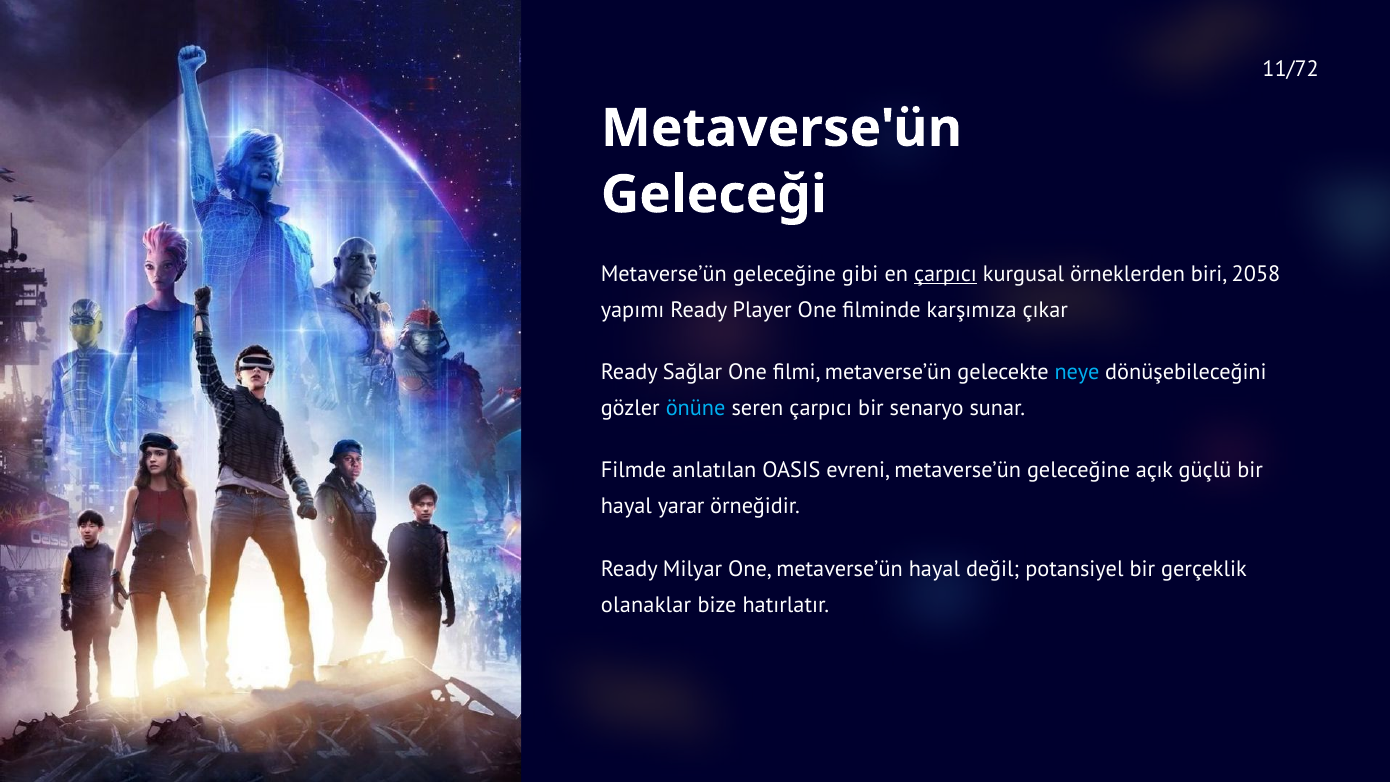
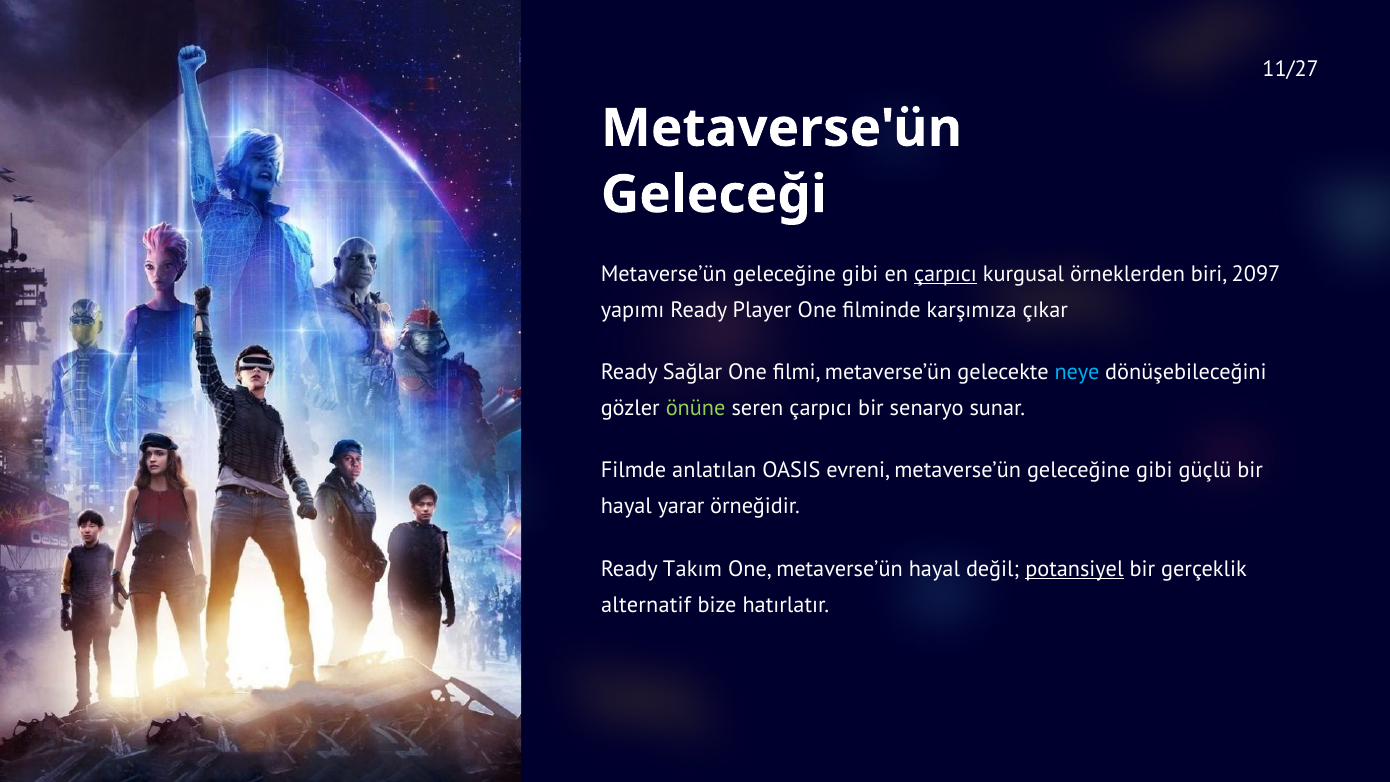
11/72: 11/72 -> 11/27
2058: 2058 -> 2097
önüne colour: light blue -> light green
evreni metaverse’ün geleceğine açık: açık -> gibi
Milyar: Milyar -> Takım
potansiyel underline: none -> present
olanaklar: olanaklar -> alternatif
